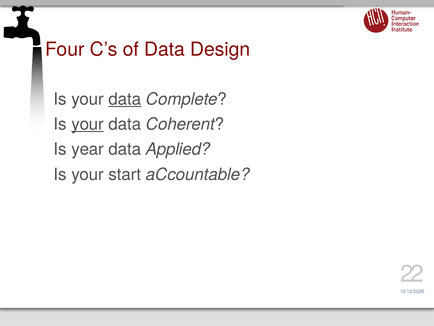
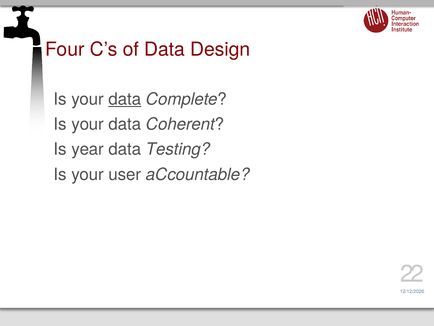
your at (88, 124) underline: present -> none
Applied: Applied -> Testing
start: start -> user
